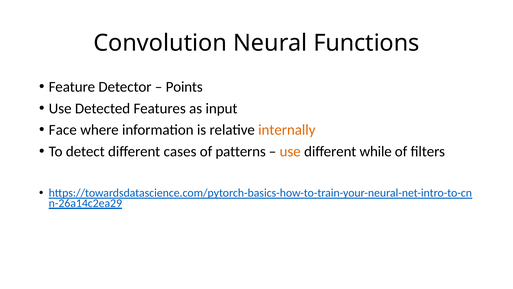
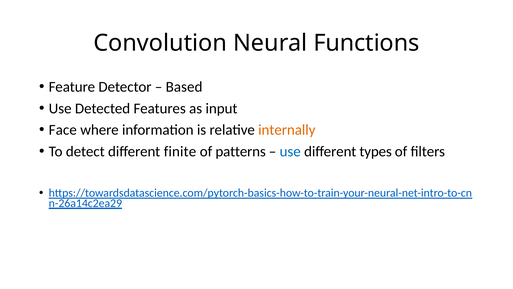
Points: Points -> Based
cases: cases -> finite
use at (290, 151) colour: orange -> blue
while: while -> types
